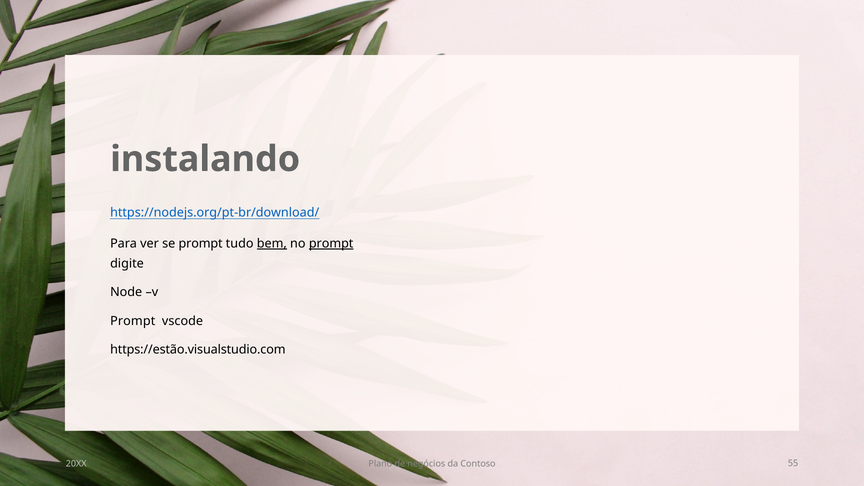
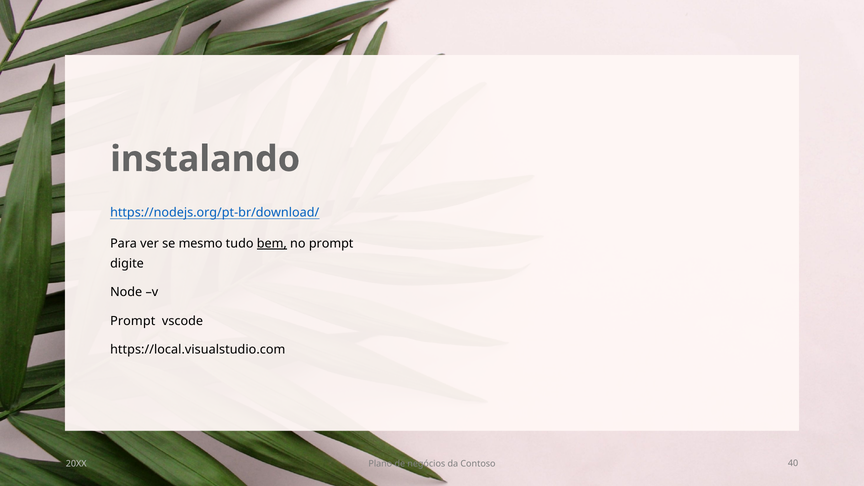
se prompt: prompt -> mesmo
prompt at (331, 244) underline: present -> none
https://estão.visualstudio.com: https://estão.visualstudio.com -> https://local.visualstudio.com
55: 55 -> 40
